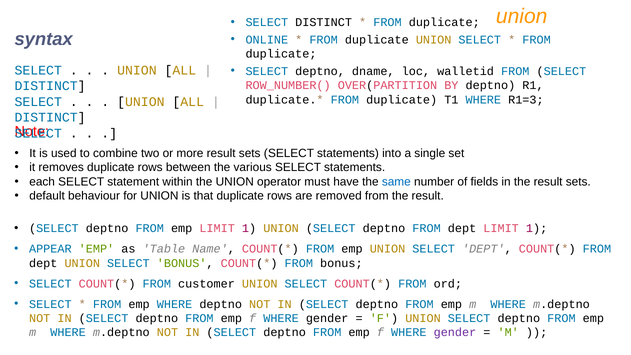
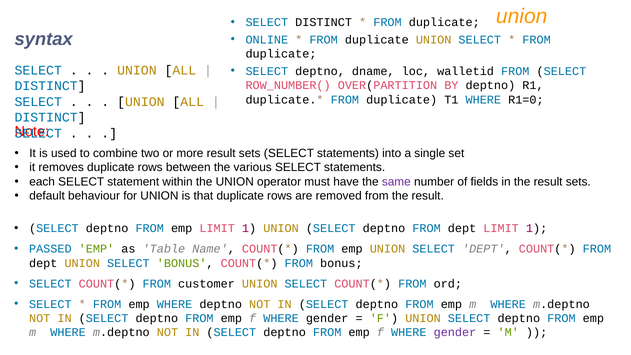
R1=3: R1=3 -> R1=0
same colour: blue -> purple
APPEAR: APPEAR -> PASSED
